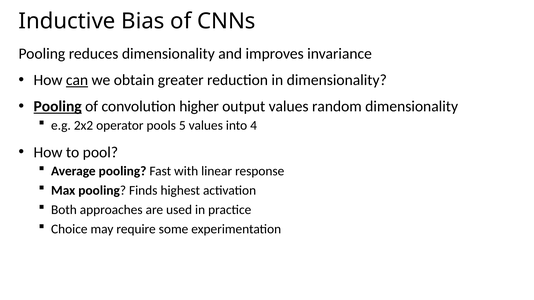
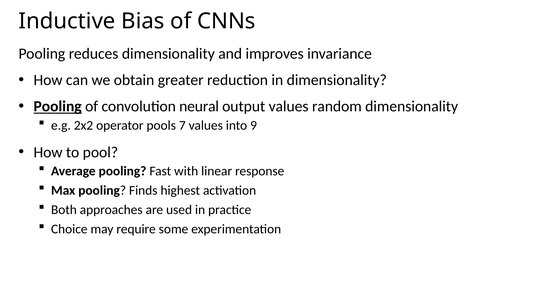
can underline: present -> none
higher: higher -> neural
5: 5 -> 7
4: 4 -> 9
